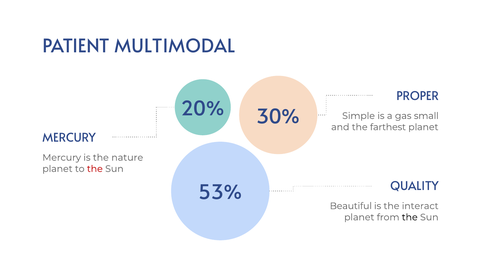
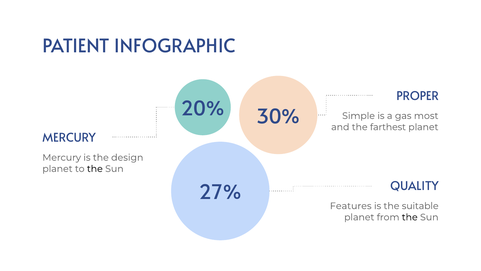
MULTIMODAL: MULTIMODAL -> INFOGRAPHIC
small: small -> most
nature: nature -> design
the at (95, 169) colour: red -> black
53%: 53% -> 27%
Beautiful: Beautiful -> Features
interact: interact -> suitable
